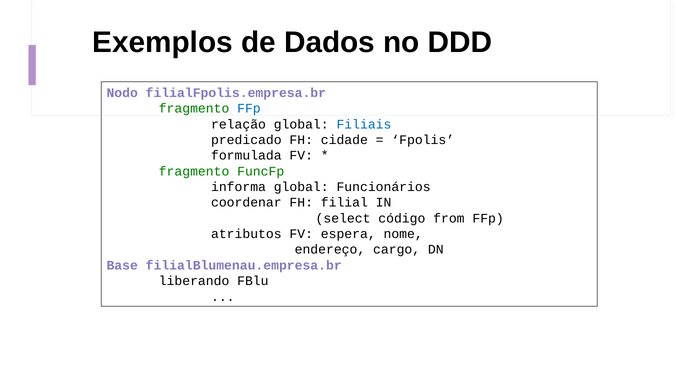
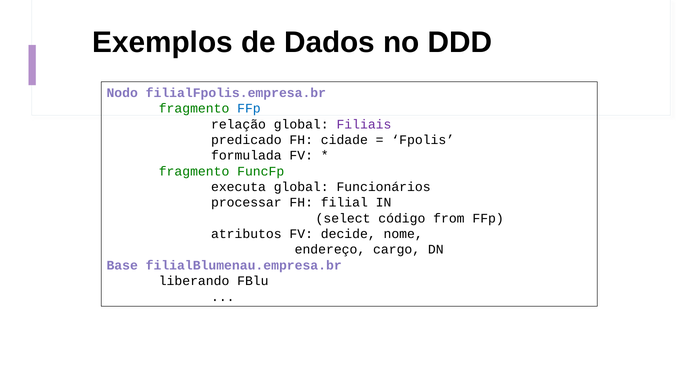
Filiais colour: blue -> purple
informa: informa -> executa
coordenar: coordenar -> processar
espera: espera -> decide
